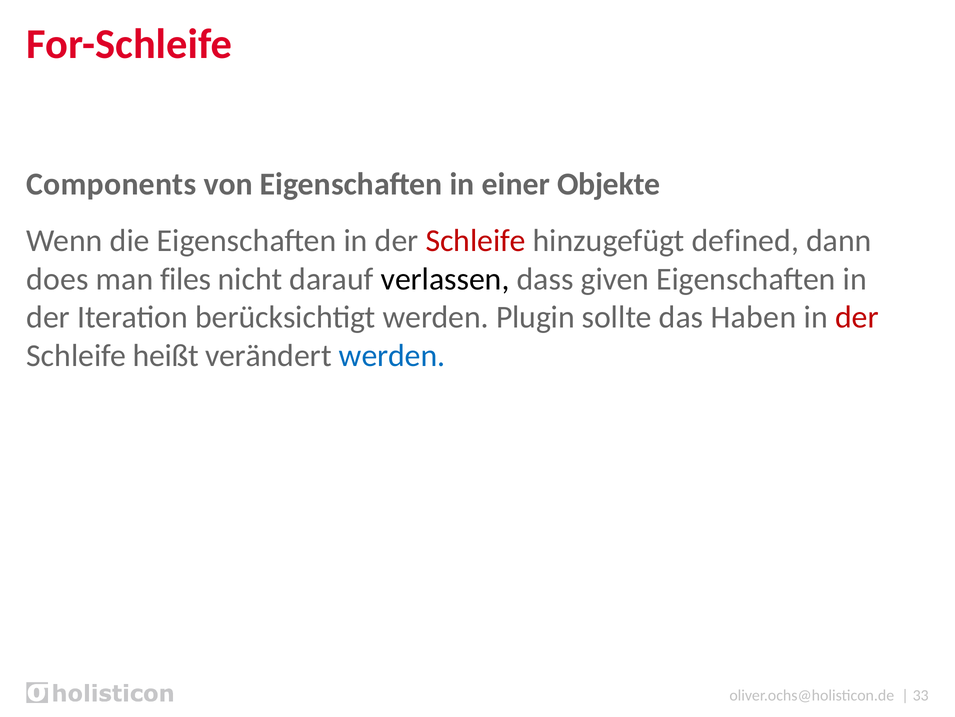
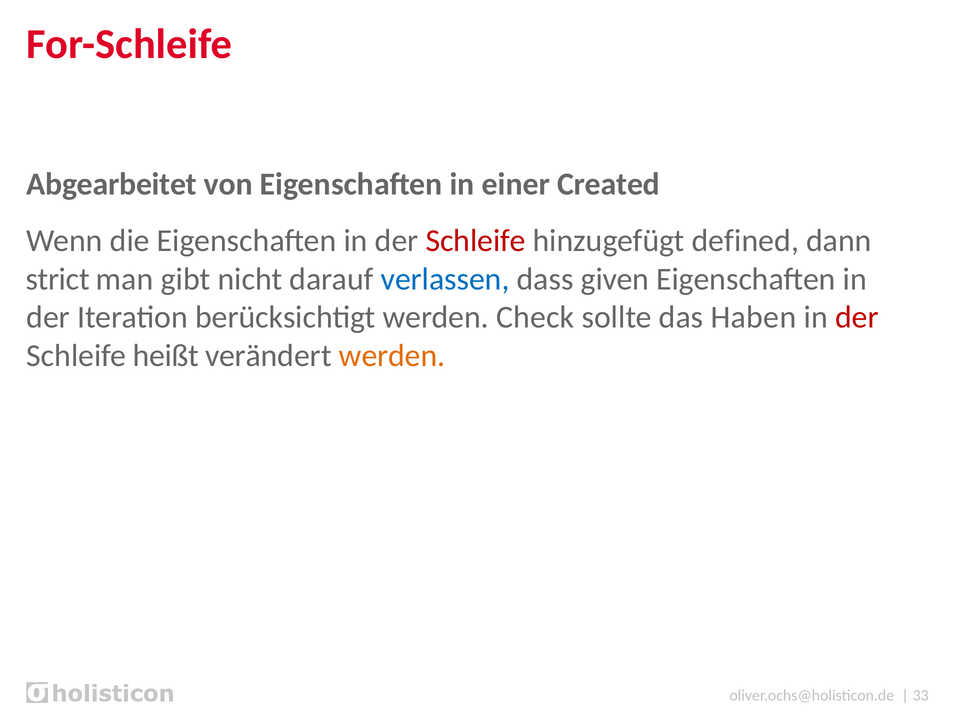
Components: Components -> Abgearbeitet
Objekte: Objekte -> Created
does: does -> strict
files: files -> gibt
verlassen colour: black -> blue
Plugin: Plugin -> Check
werden at (392, 355) colour: blue -> orange
